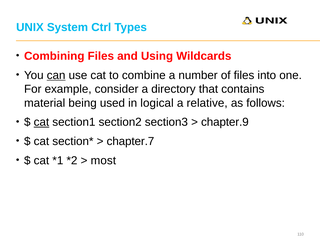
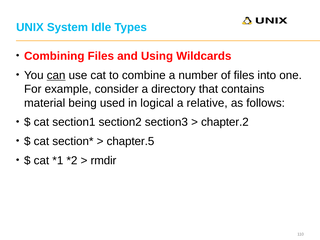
Ctrl: Ctrl -> Idle
cat at (41, 122) underline: present -> none
chapter.9: chapter.9 -> chapter.2
chapter.7: chapter.7 -> chapter.5
most: most -> rmdir
